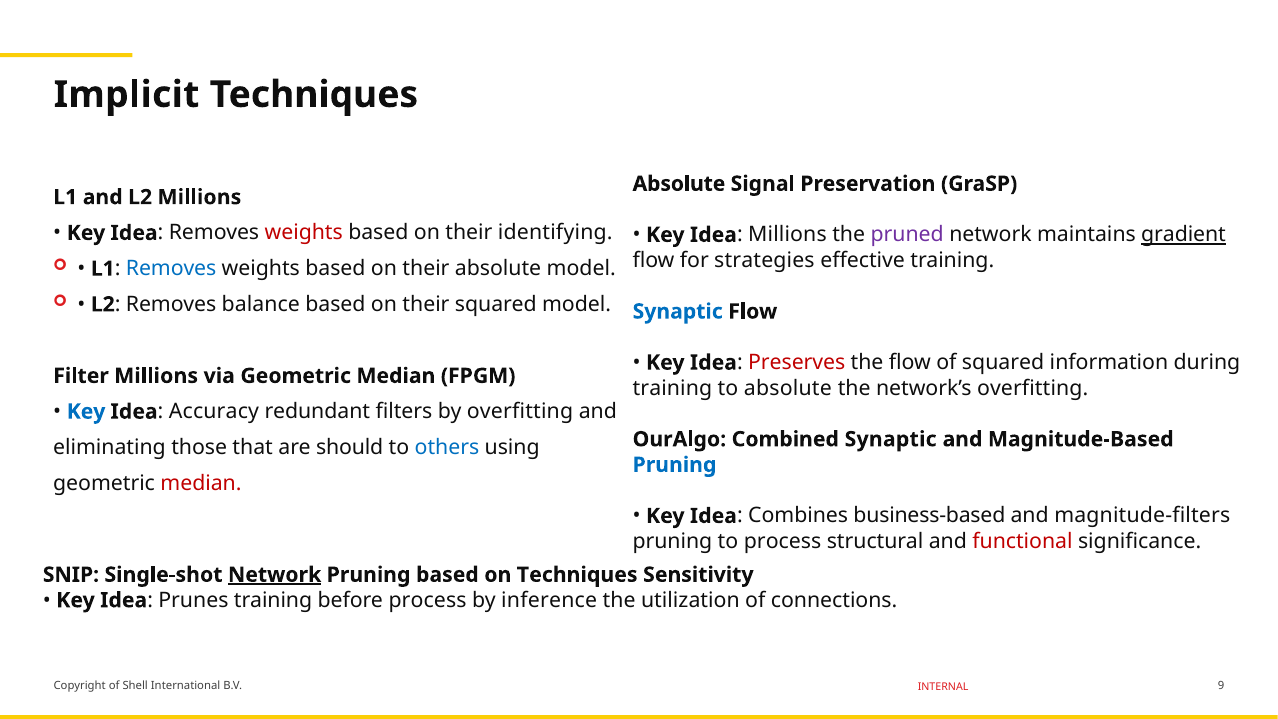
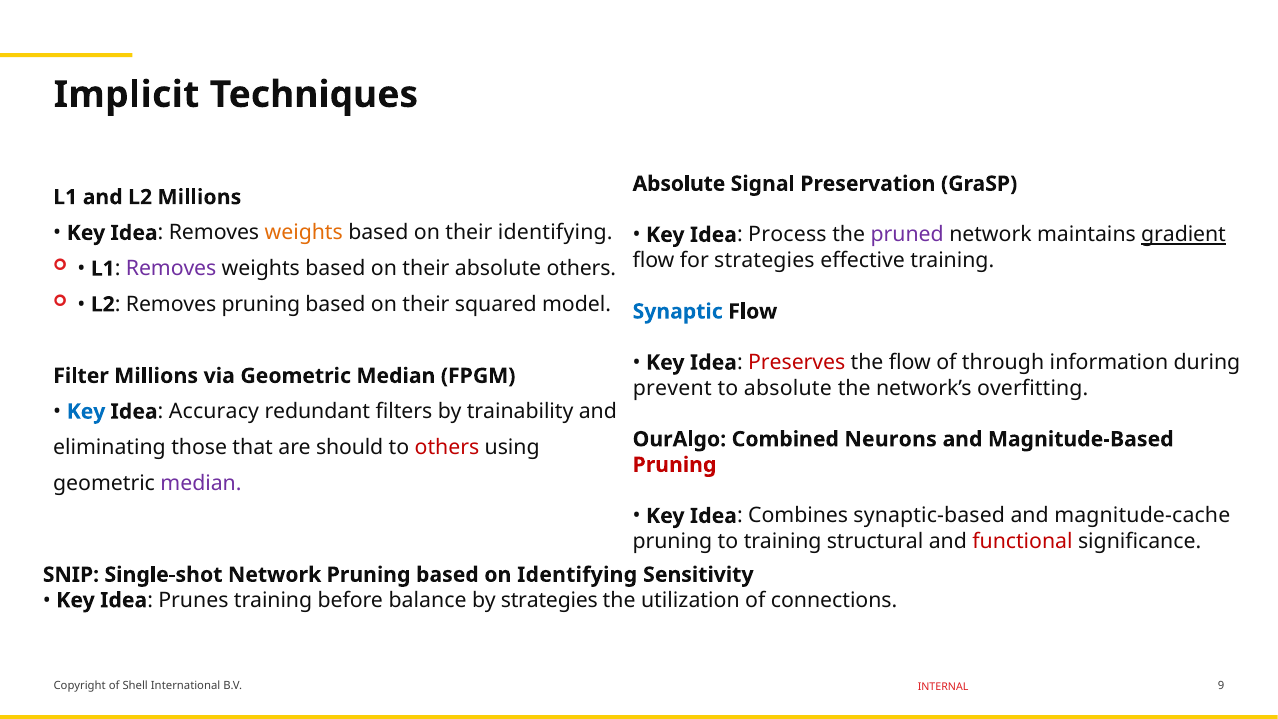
weights at (304, 233) colour: red -> orange
Idea Millions: Millions -> Process
Removes at (171, 269) colour: blue -> purple
absolute model: model -> others
Removes balance: balance -> pruning
of squared: squared -> through
training at (672, 388): training -> prevent
by overfitting: overfitting -> trainability
Combined Synaptic: Synaptic -> Neurons
others at (447, 447) colour: blue -> red
Pruning at (674, 465) colour: blue -> red
median at (201, 483) colour: red -> purple
business-based: business-based -> synaptic-based
magnitude-filters: magnitude-filters -> magnitude-cache
to process: process -> training
Network at (275, 575) underline: present -> none
on Techniques: Techniques -> Identifying
before process: process -> balance
by inference: inference -> strategies
